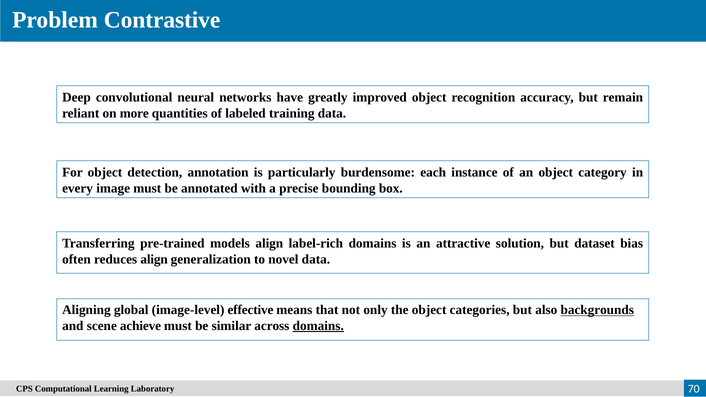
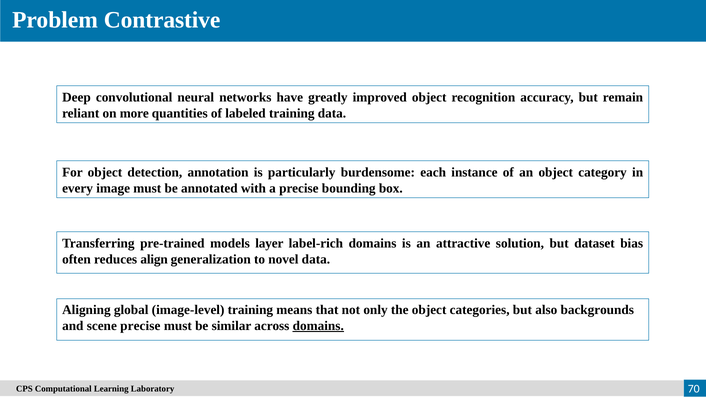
models align: align -> layer
image-level effective: effective -> training
backgrounds underline: present -> none
scene achieve: achieve -> precise
